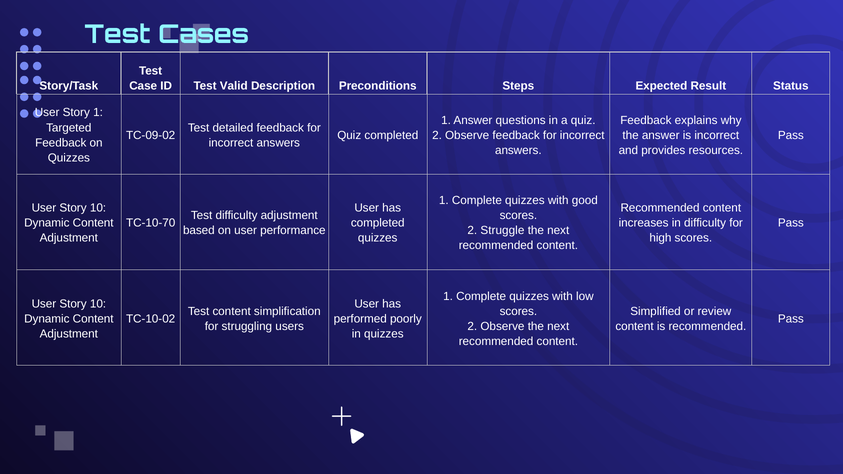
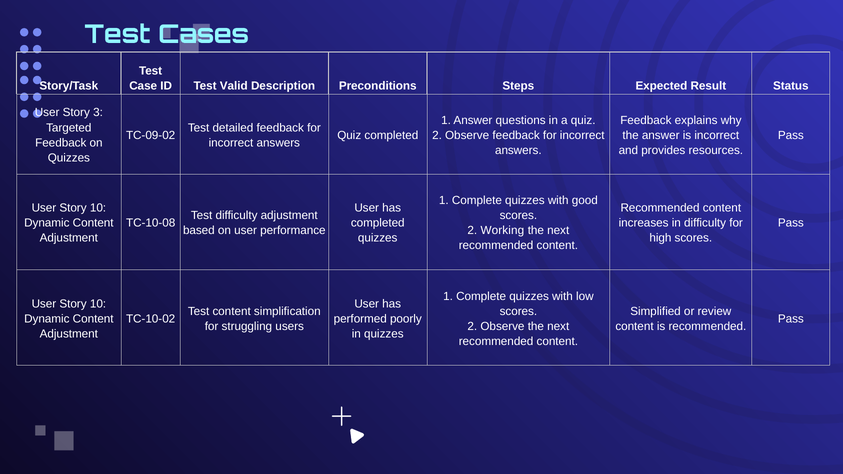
Story 1: 1 -> 3
TC-10-70: TC-10-70 -> TC-10-08
Struggle: Struggle -> Working
